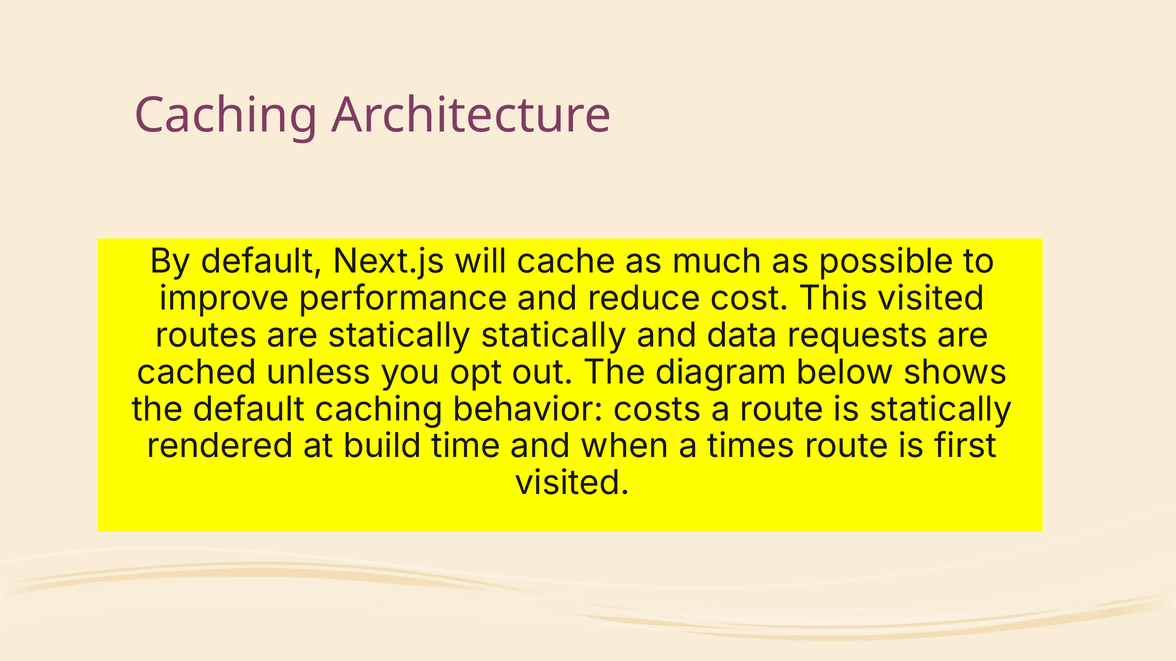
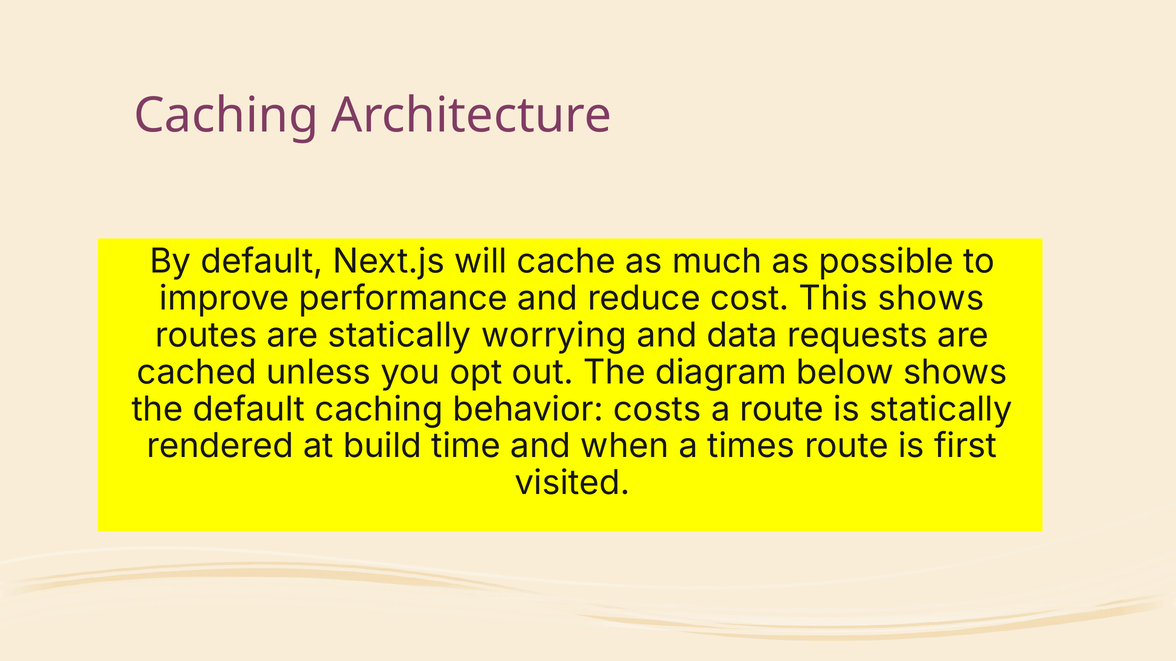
This visited: visited -> shows
statically statically: statically -> worrying
